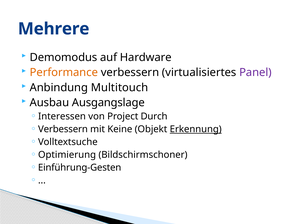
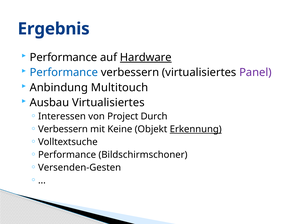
Mehrere: Mehrere -> Ergebnis
Demomodus at (63, 57): Demomodus -> Performance
Hardware underline: none -> present
Performance at (64, 72) colour: orange -> blue
Ausbau Ausgangslage: Ausgangslage -> Virtualisiertes
Optimierung at (67, 154): Optimierung -> Performance
Einführung-Gesten: Einführung-Gesten -> Versenden-Gesten
